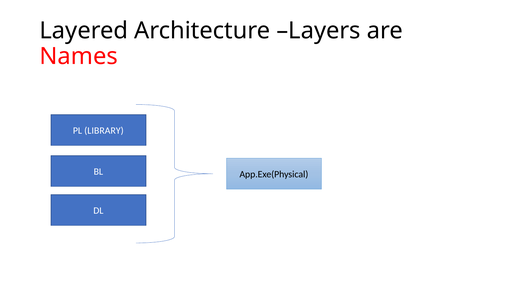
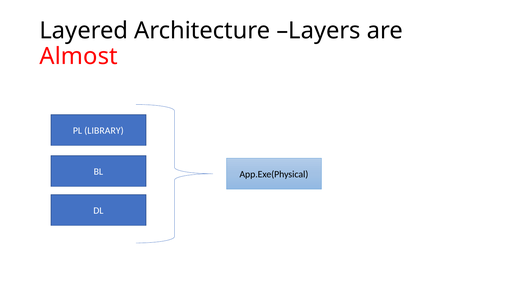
Names: Names -> Almost
